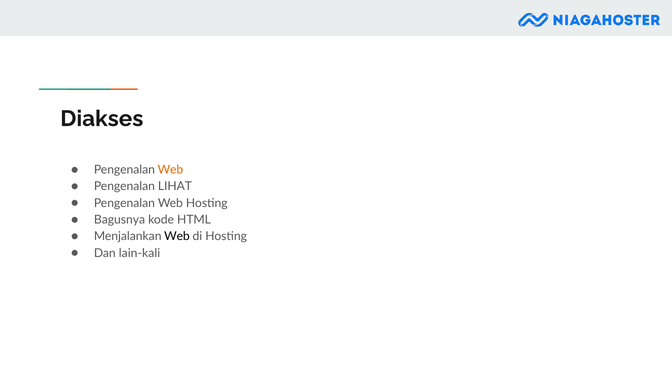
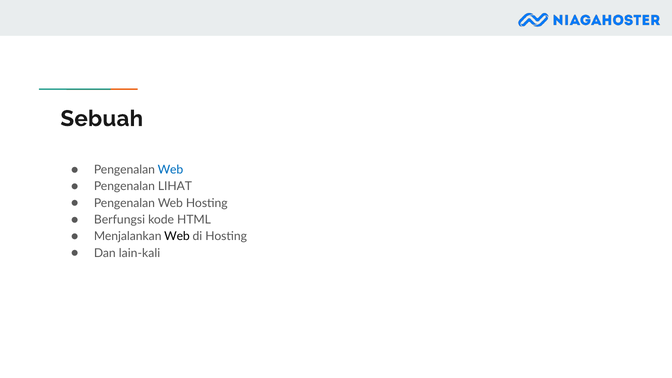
Diakses: Diakses -> Sebuah
Web at (170, 170) colour: orange -> blue
Bagusnya: Bagusnya -> Berfungsi
